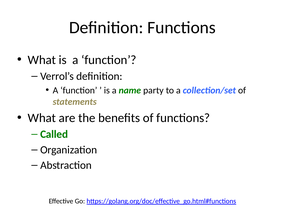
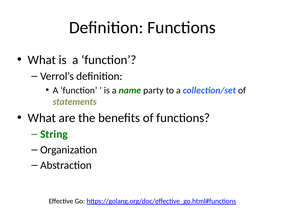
Called: Called -> String
